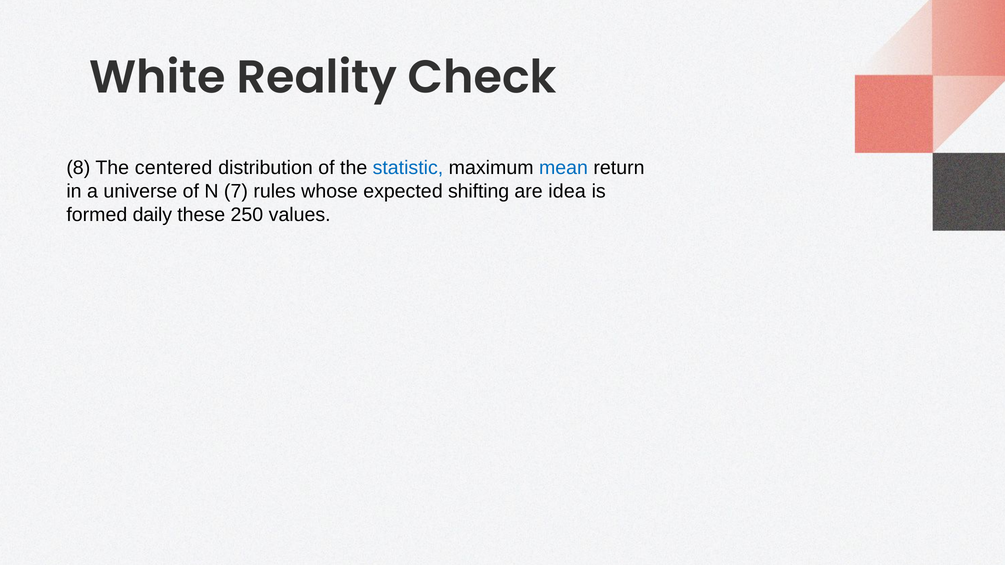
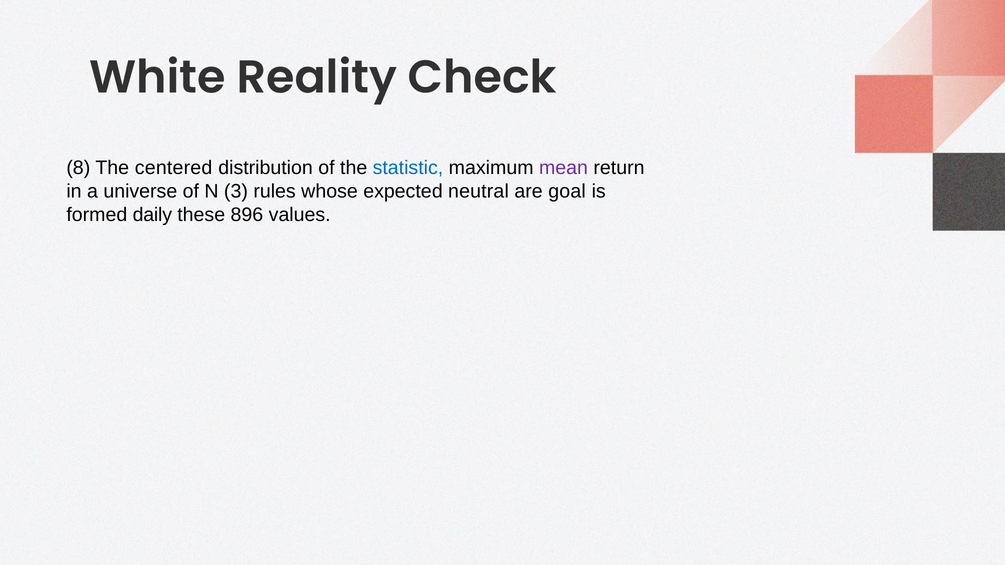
mean colour: blue -> purple
7: 7 -> 3
shifting: shifting -> neutral
idea: idea -> goal
250: 250 -> 896
